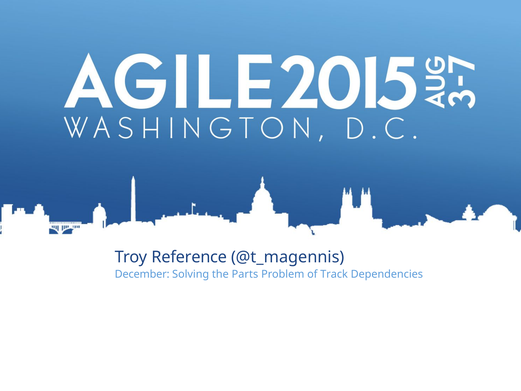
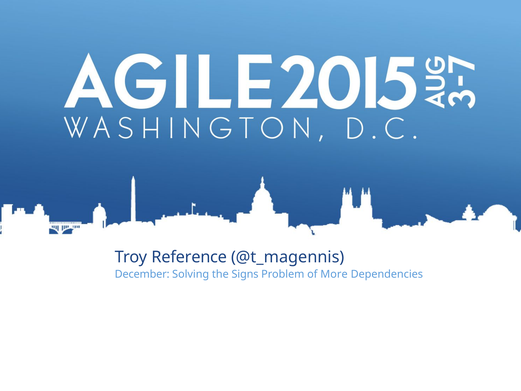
Parts: Parts -> Signs
Track: Track -> More
